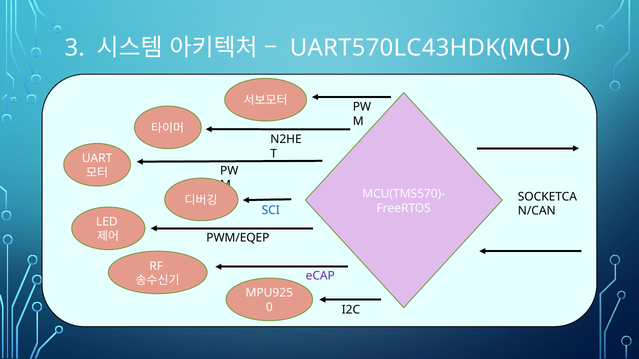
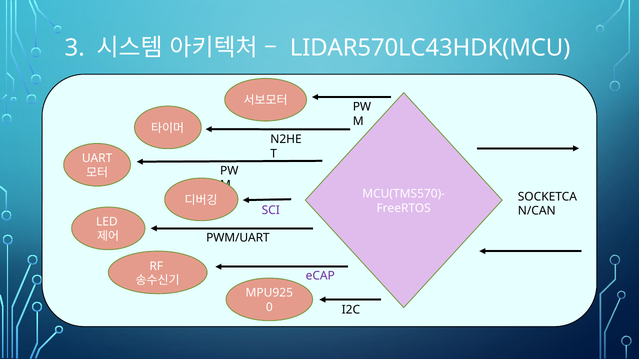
UART570LC43HDK(MCU: UART570LC43HDK(MCU -> LIDAR570LC43HDK(MCU
SCI colour: blue -> purple
PWM/EQEP: PWM/EQEP -> PWM/UART
